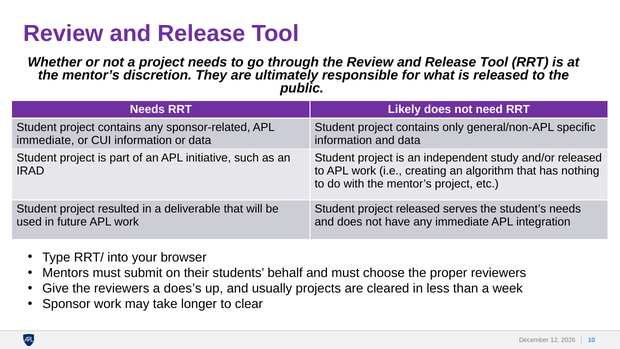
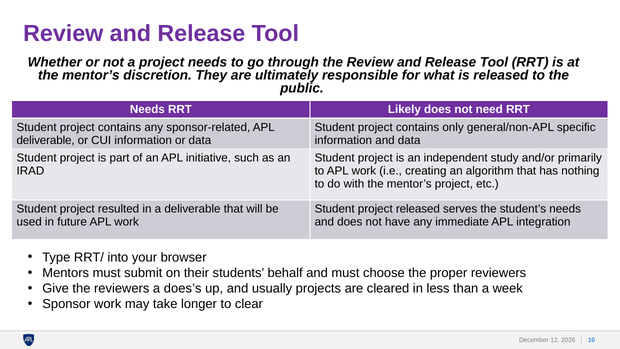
immediate at (45, 140): immediate -> deliverable
and/or released: released -> primarily
